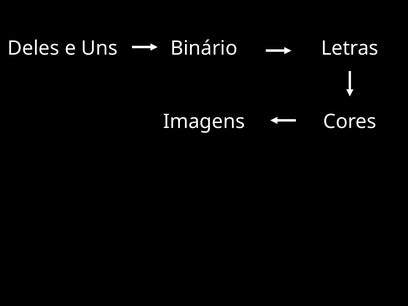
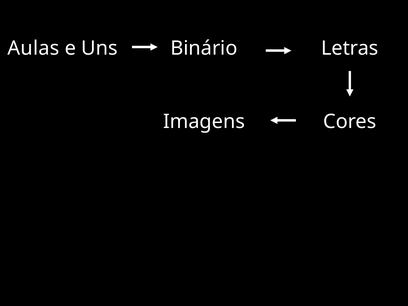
Deles: Deles -> Aulas
